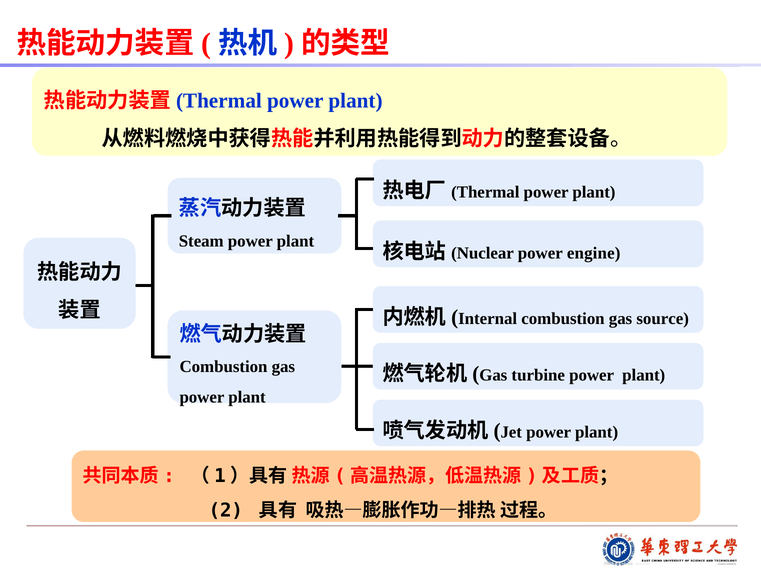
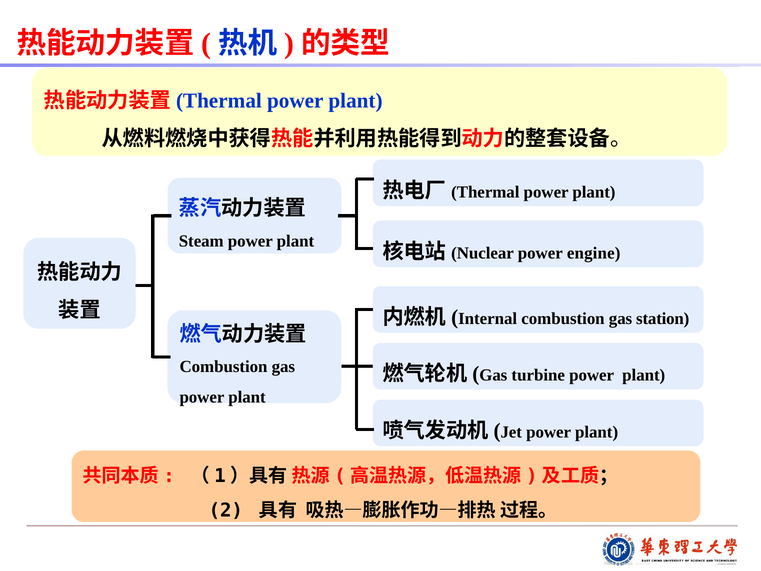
source: source -> station
